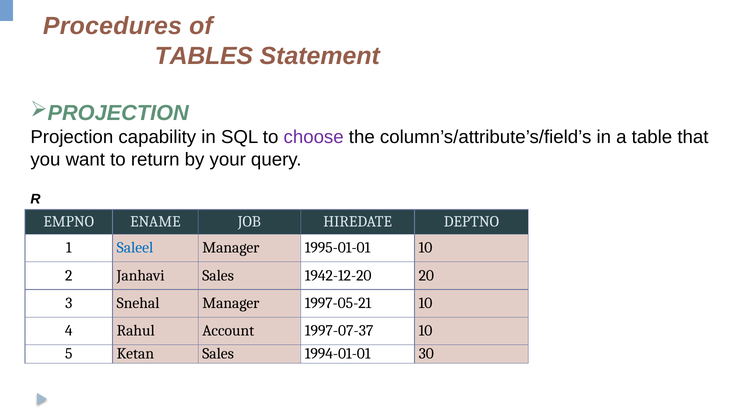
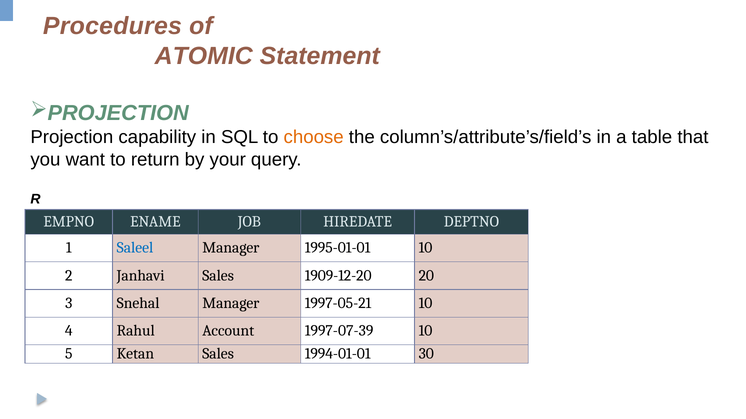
TABLES: TABLES -> ATOMIC
choose colour: purple -> orange
1942-12-20: 1942-12-20 -> 1909-12-20
1997-07-37: 1997-07-37 -> 1997-07-39
